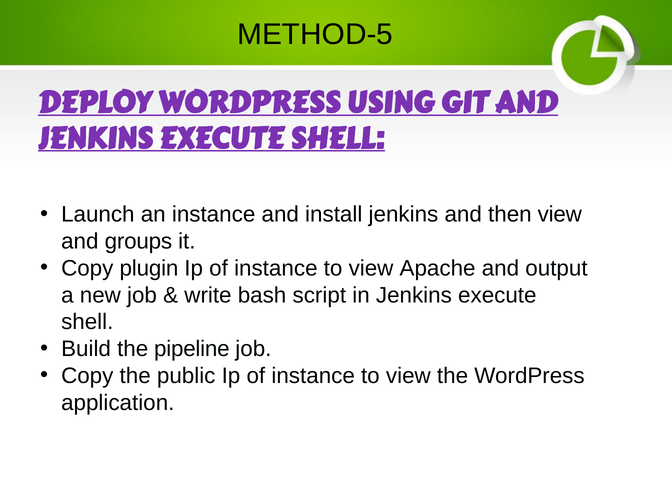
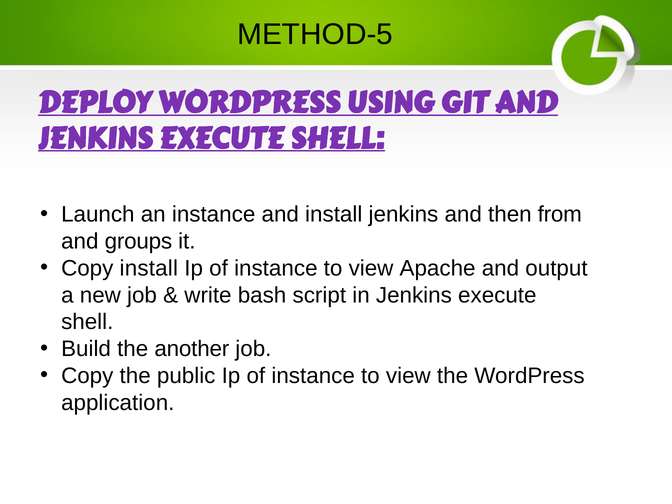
then view: view -> from
Copy plugin: plugin -> install
pipeline: pipeline -> another
